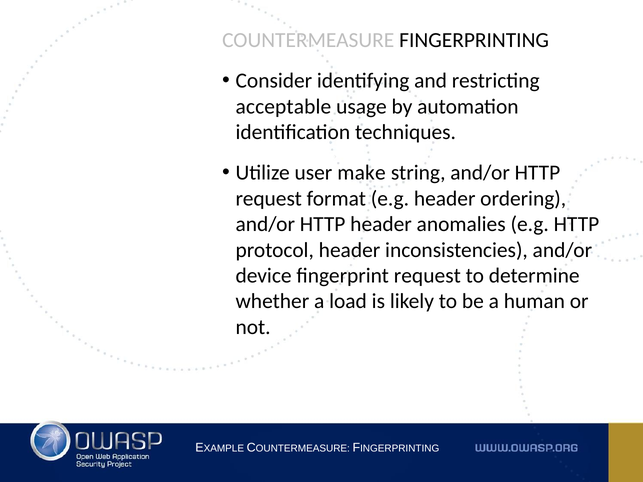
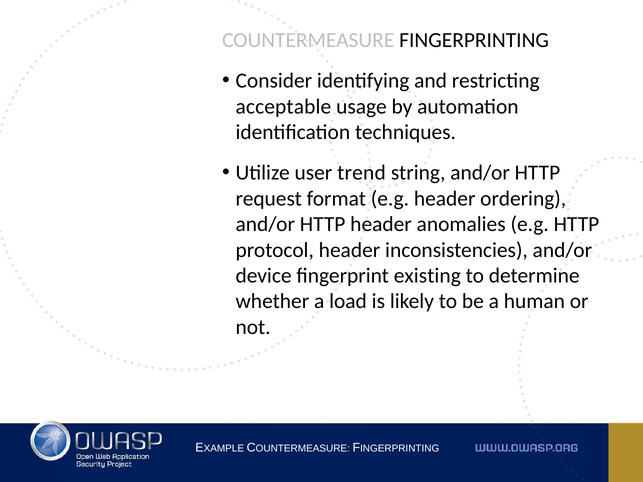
make: make -> trend
fingerprint request: request -> existing
